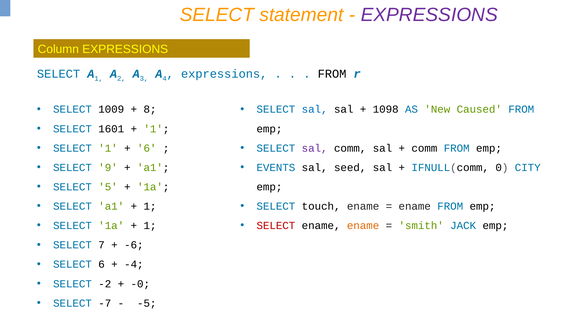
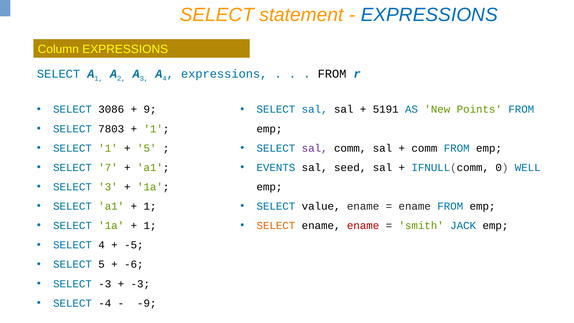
EXPRESSIONS at (429, 15) colour: purple -> blue
1009: 1009 -> 3086
8: 8 -> 9
1098: 1098 -> 5191
Caused: Caused -> Points
1601: 1601 -> 7803
6 at (147, 148): 6 -> 5
9: 9 -> 7
CITY: CITY -> WELL
SELECT 5: 5 -> 3
touch: touch -> value
SELECT at (276, 226) colour: red -> orange
ename at (363, 226) colour: orange -> red
SELECT 7: 7 -> 4
-6: -6 -> -5
SELECT 6: 6 -> 5
-4: -4 -> -6
SELECT -2: -2 -> -3
-0 at (140, 284): -0 -> -3
-7: -7 -> -4
-5: -5 -> -9
